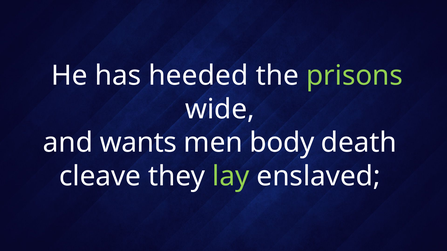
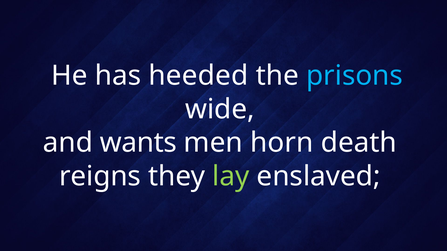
prisons colour: light green -> light blue
body: body -> horn
cleave: cleave -> reigns
